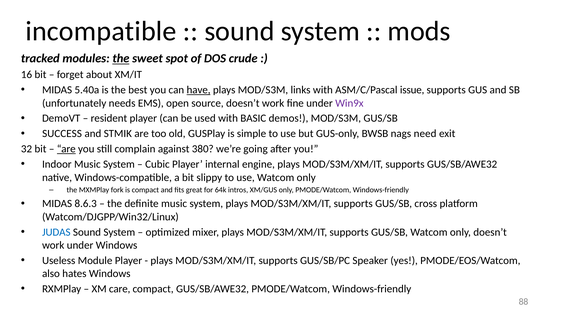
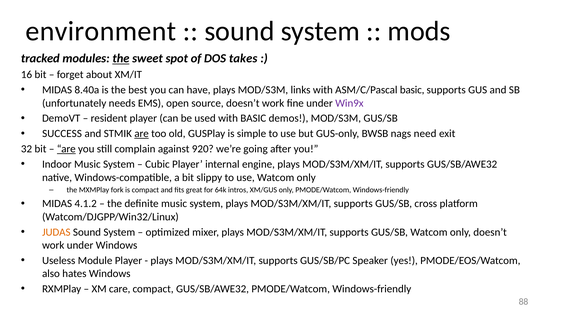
incompatible: incompatible -> environment
crude: crude -> takes
5.40a: 5.40a -> 8.40a
have underline: present -> none
ASM/C/Pascal issue: issue -> basic
are at (142, 134) underline: none -> present
380: 380 -> 920
8.6.3: 8.6.3 -> 4.1.2
JUDAS colour: blue -> orange
